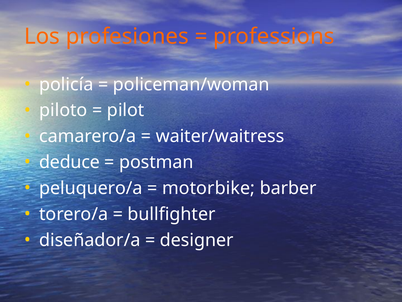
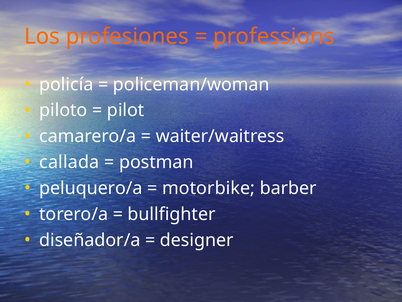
deduce: deduce -> callada
